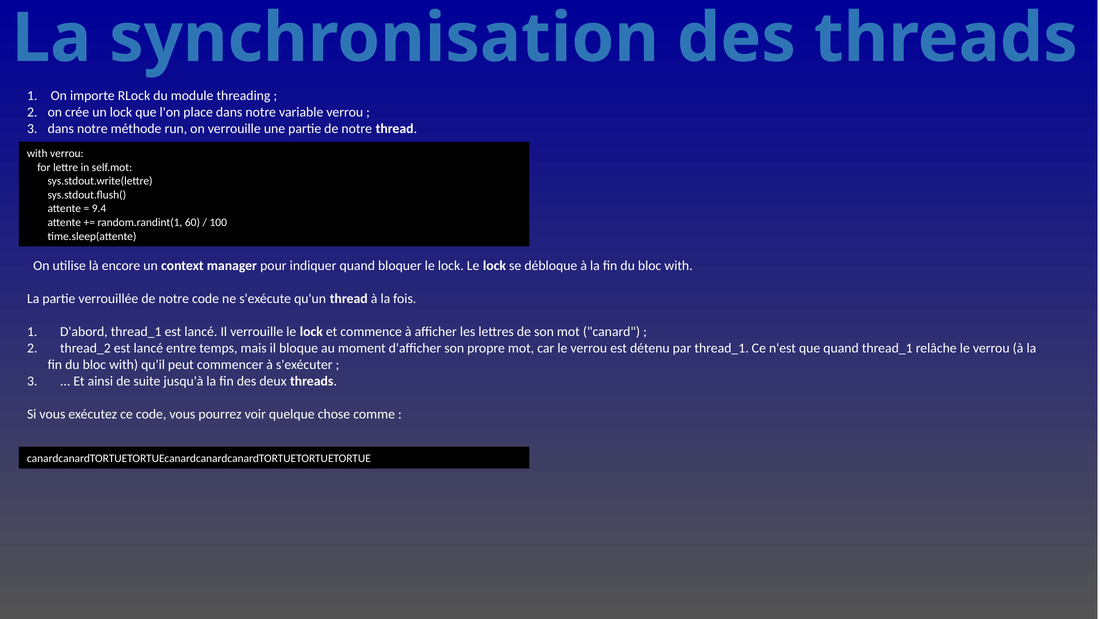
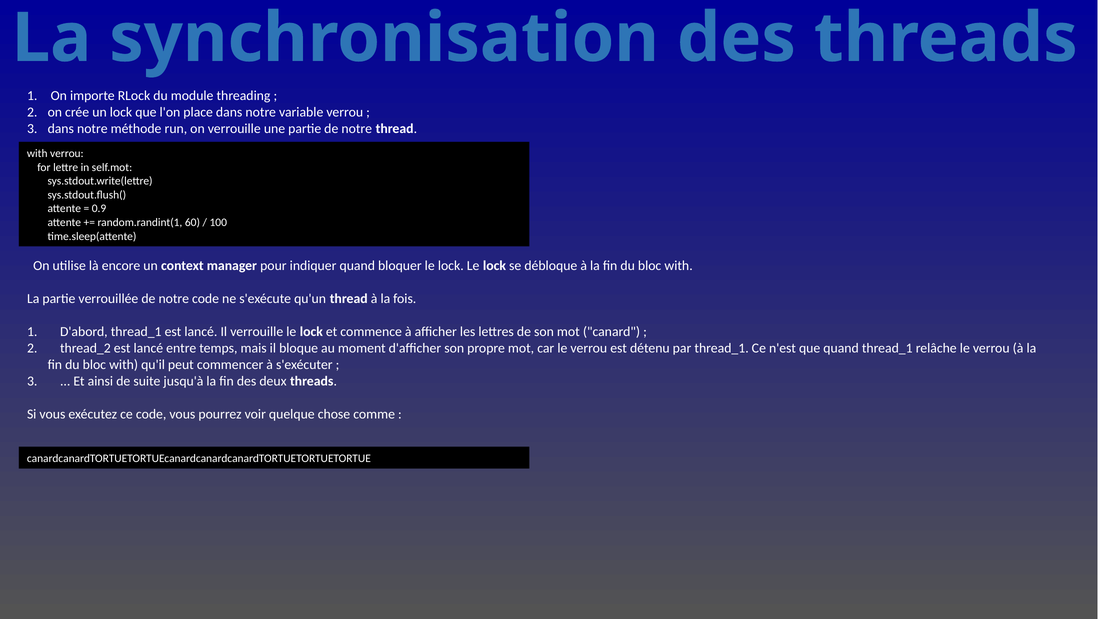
9.4: 9.4 -> 0.9
